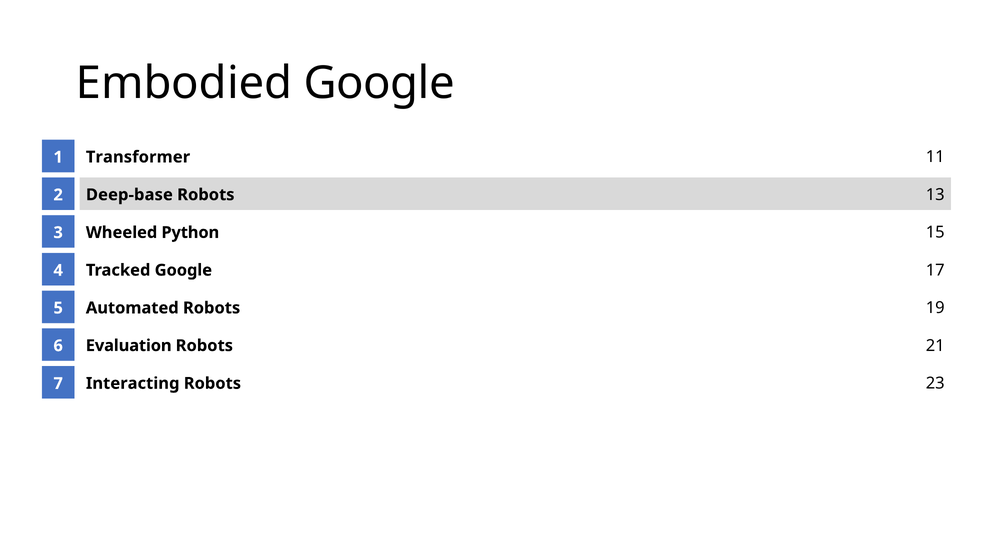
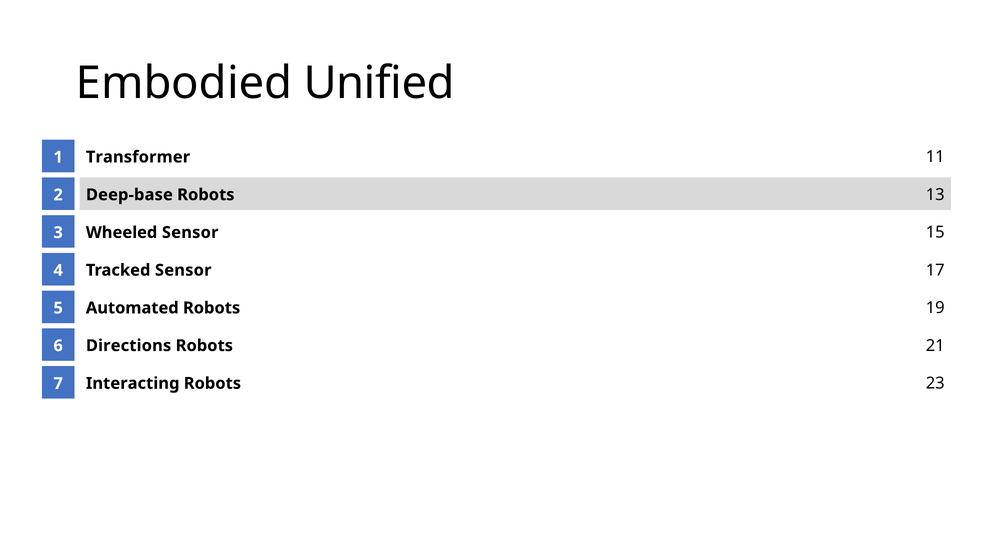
Embodied Google: Google -> Unified
Wheeled Python: Python -> Sensor
Tracked Google: Google -> Sensor
Evaluation: Evaluation -> Directions
